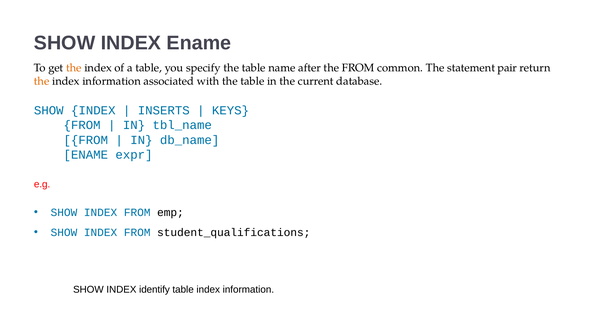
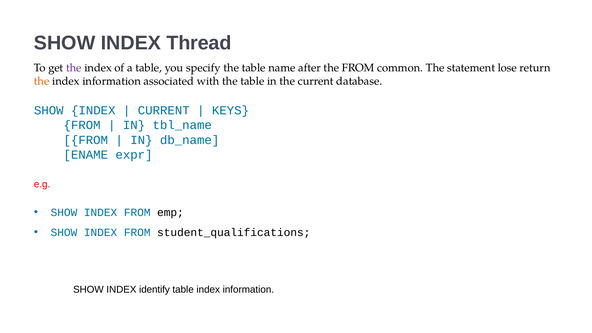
INDEX Ename: Ename -> Thread
the at (74, 68) colour: orange -> purple
pair: pair -> lose
INSERTS at (164, 110): INSERTS -> CURRENT
